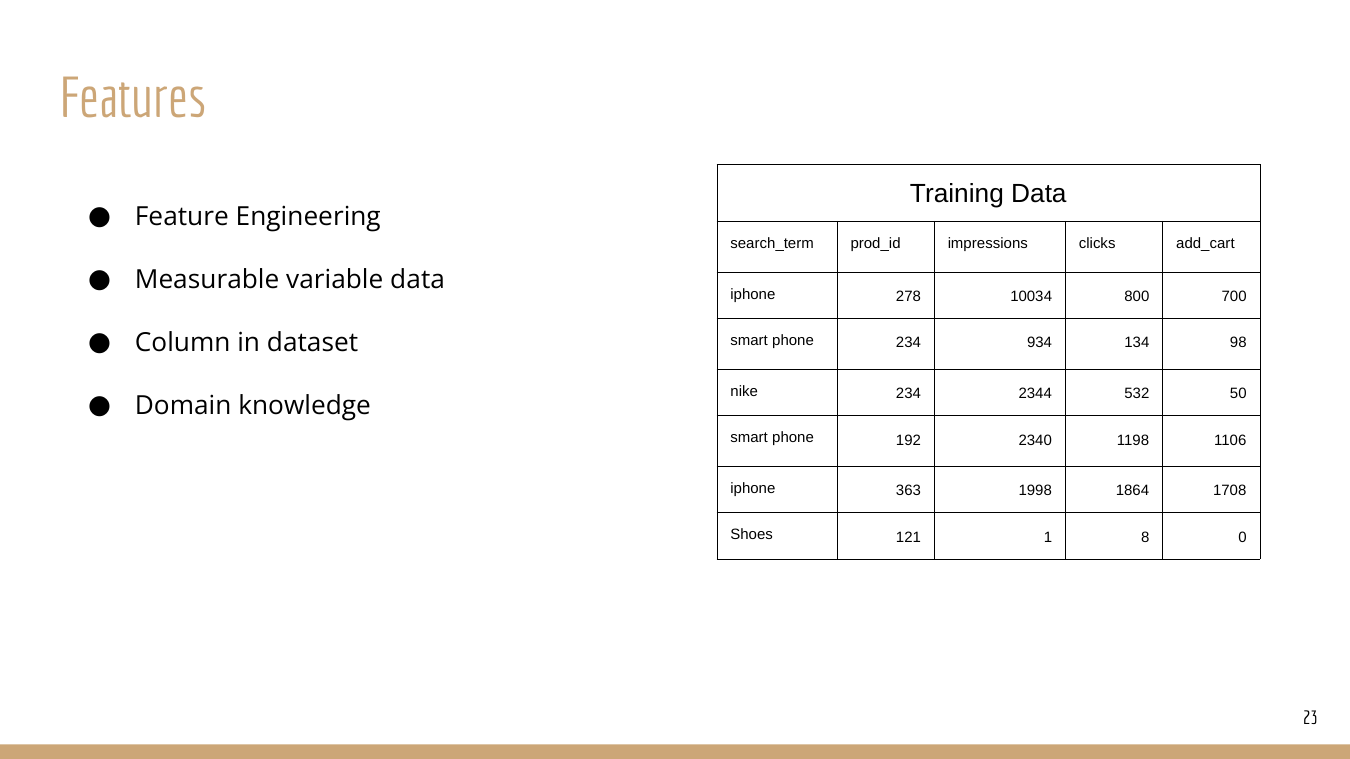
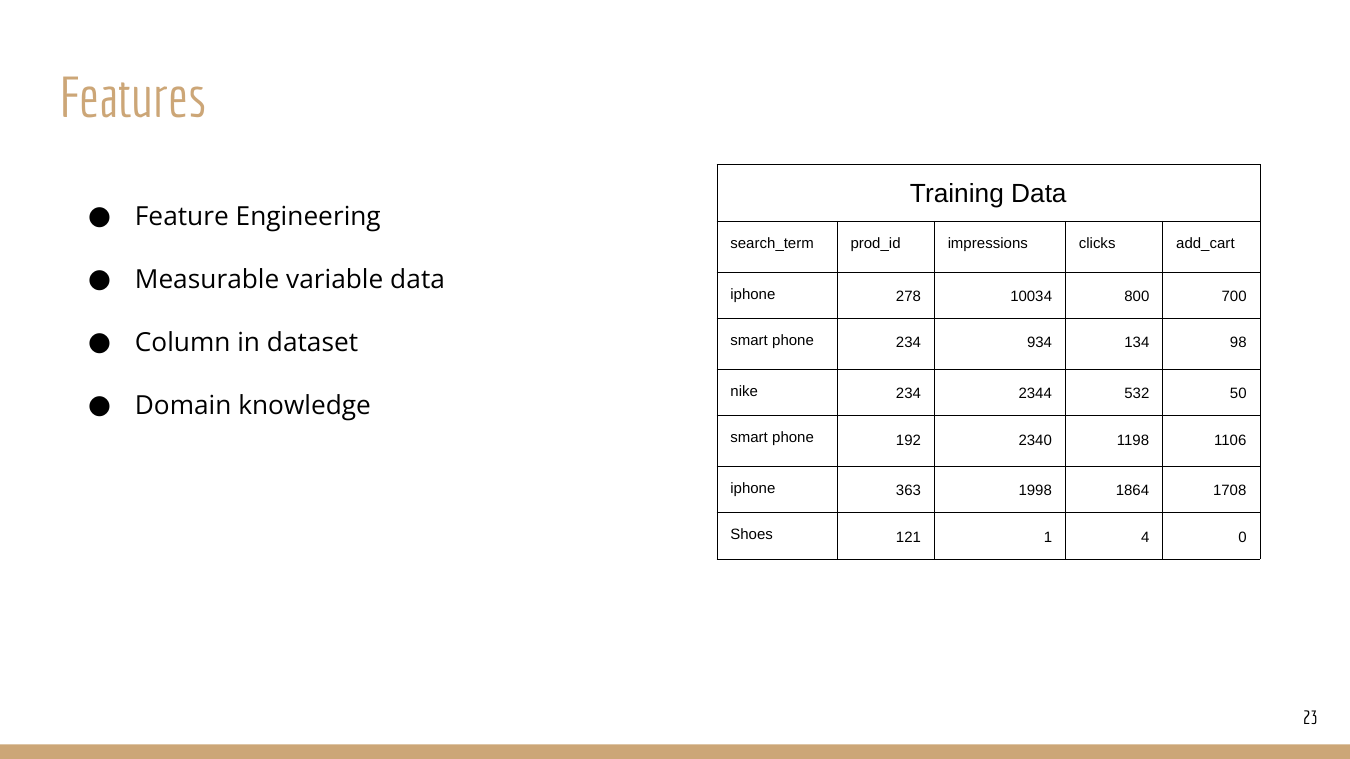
8: 8 -> 4
